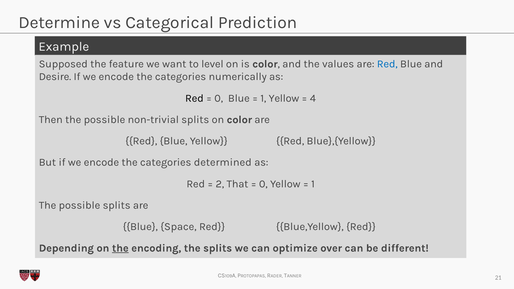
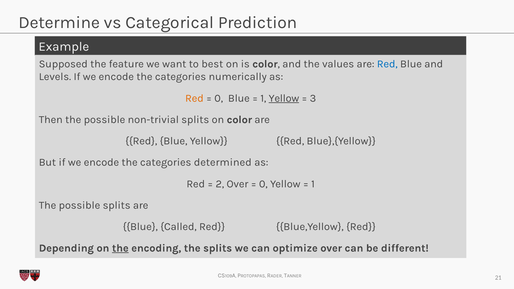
level: level -> best
Desire: Desire -> Levels
Red at (194, 98) colour: black -> orange
Yellow at (284, 98) underline: none -> present
4: 4 -> 3
2 That: That -> Over
Space: Space -> Called
